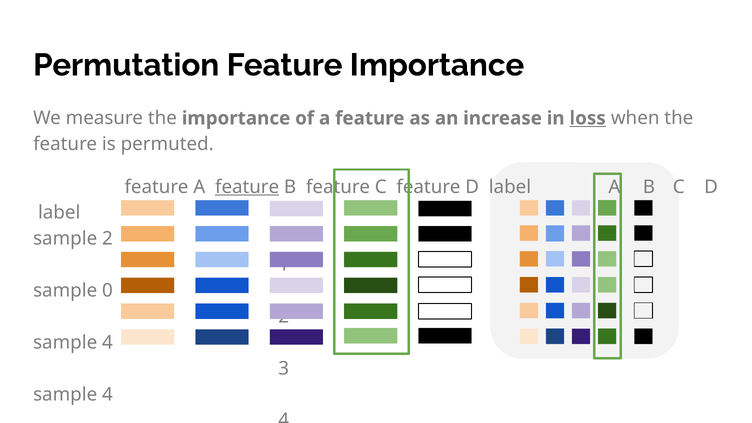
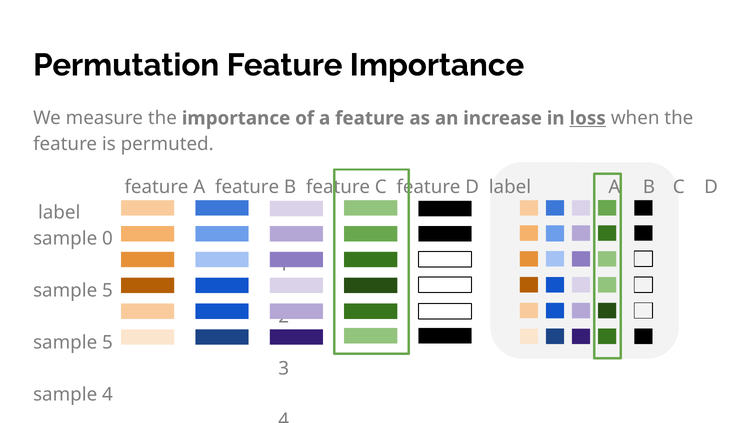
feature at (247, 187) underline: present -> none
sample 2: 2 -> 0
0 at (107, 291): 0 -> 5
4 at (107, 342): 4 -> 5
